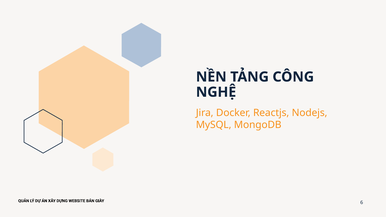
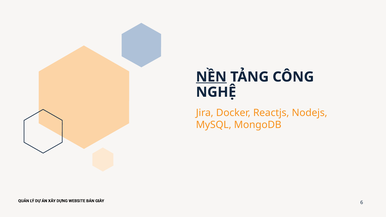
NỀN underline: none -> present
